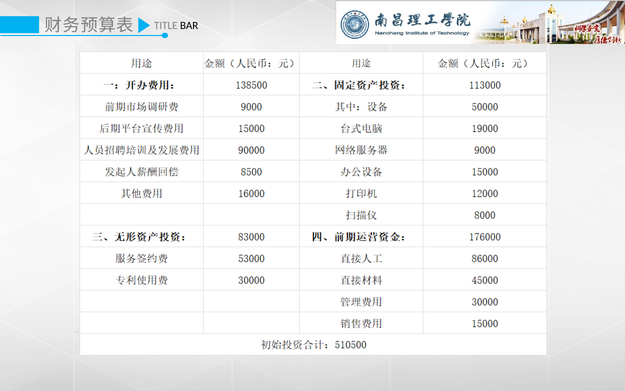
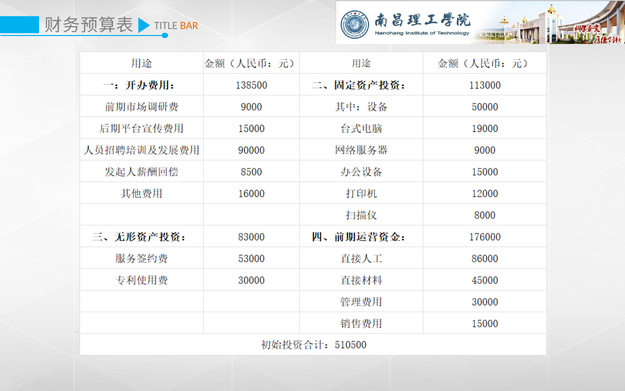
BAR colour: black -> orange
